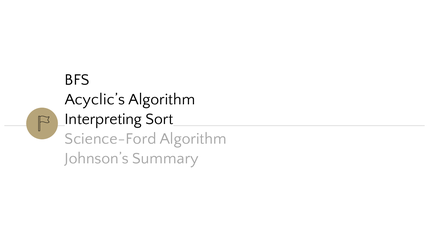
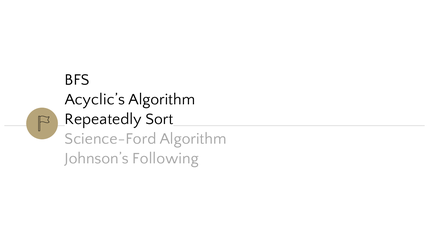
Interpreting: Interpreting -> Repeatedly
Summary: Summary -> Following
